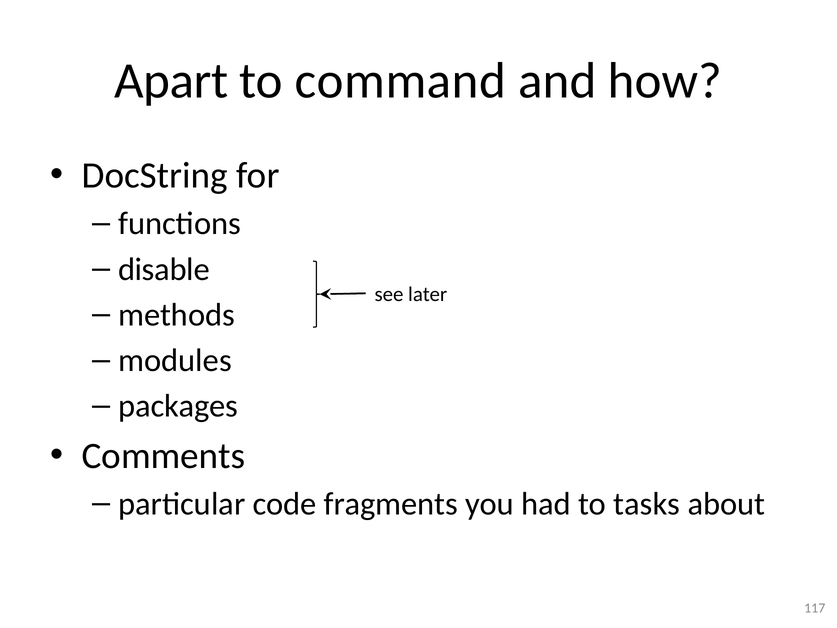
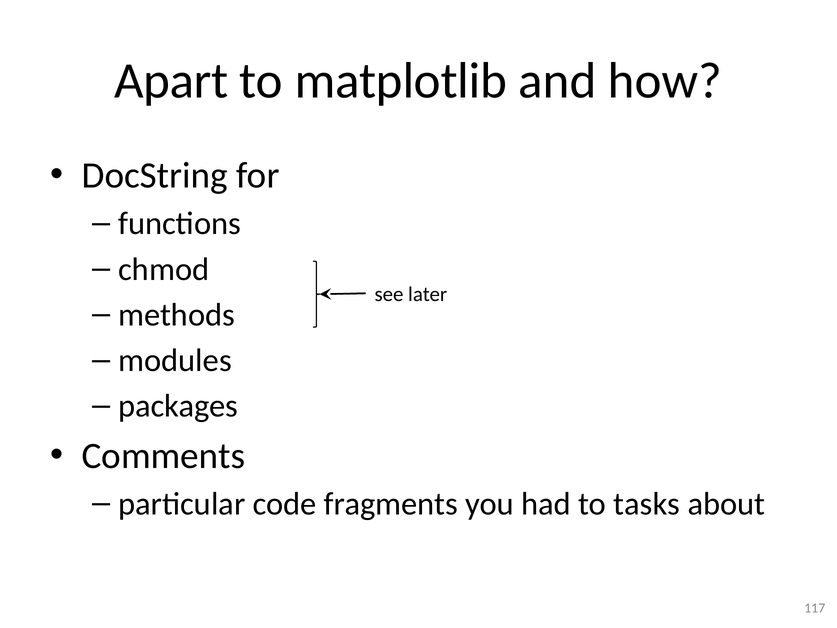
command: command -> matplotlib
disable: disable -> chmod
